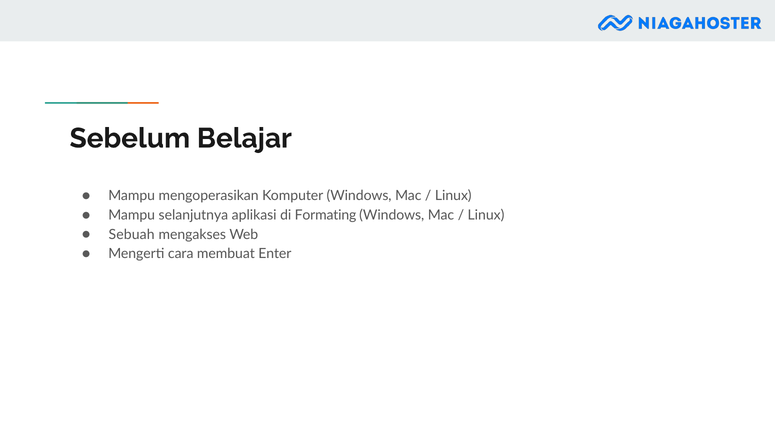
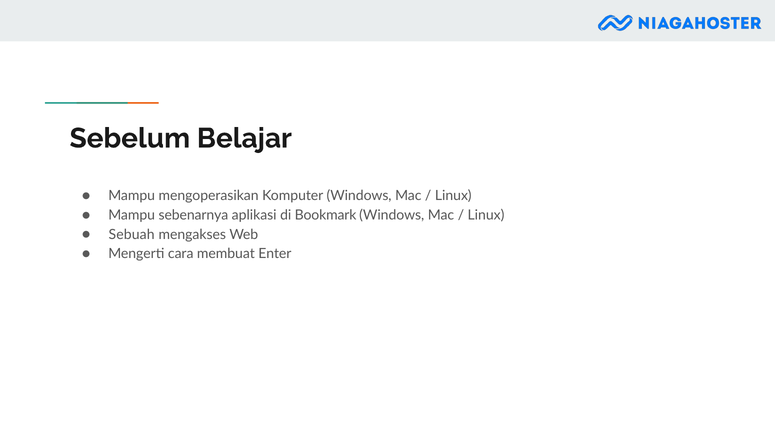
selanjutnya: selanjutnya -> sebenarnya
Formating: Formating -> Bookmark
